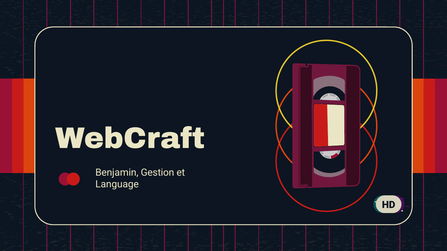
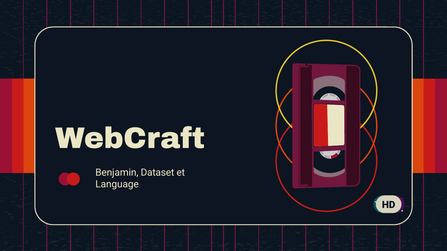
Gestion: Gestion -> Dataset
